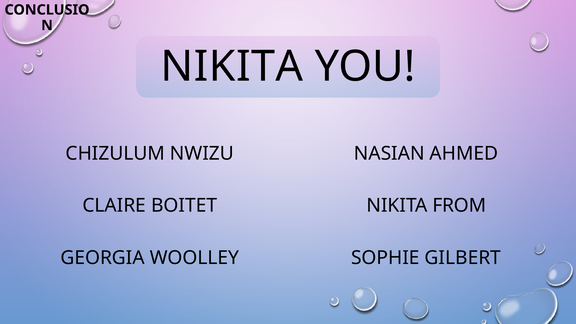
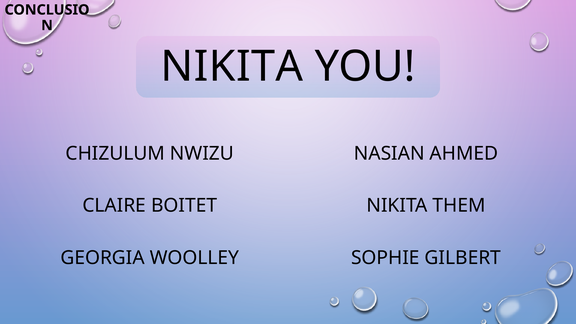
FROM: FROM -> THEM
